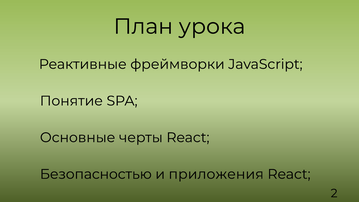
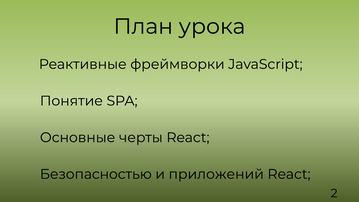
приложения: приложения -> приложений
